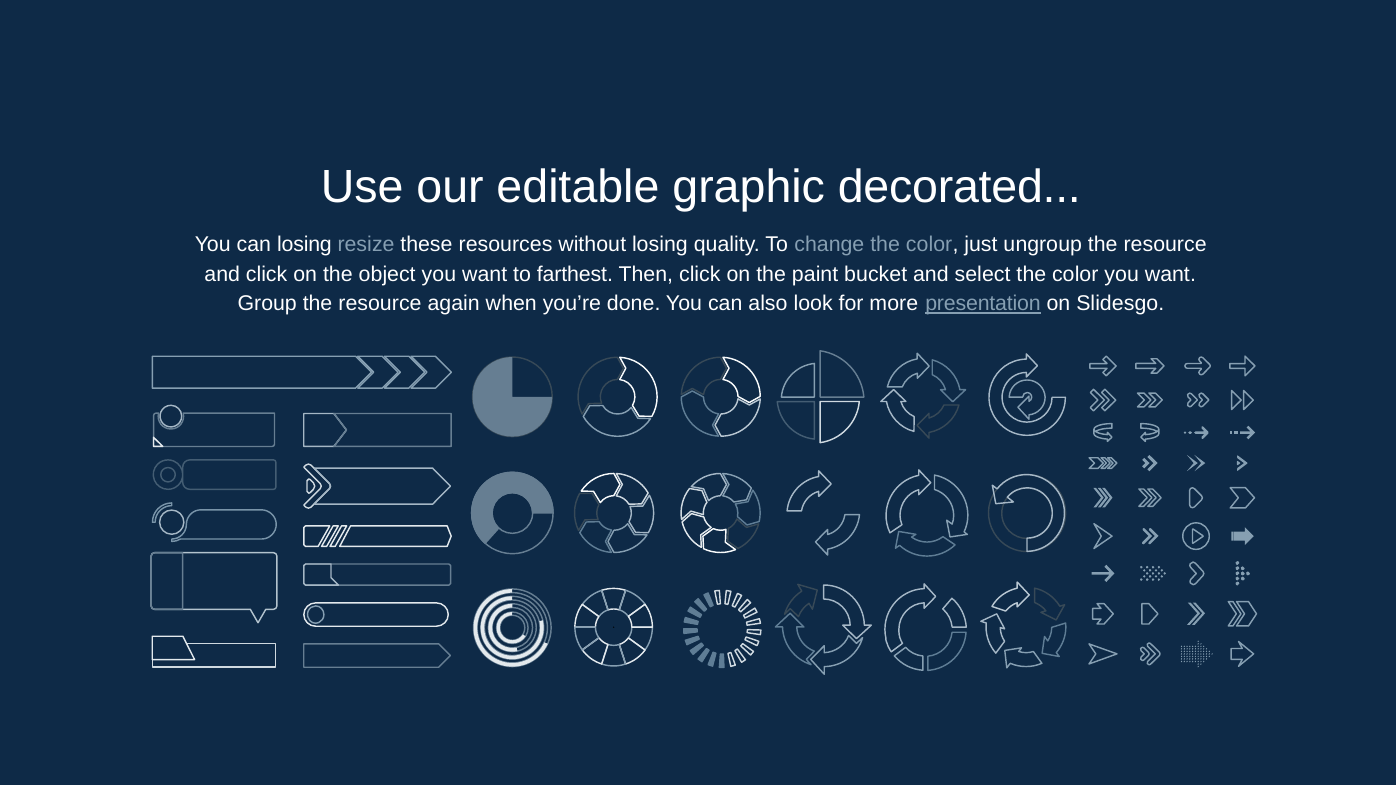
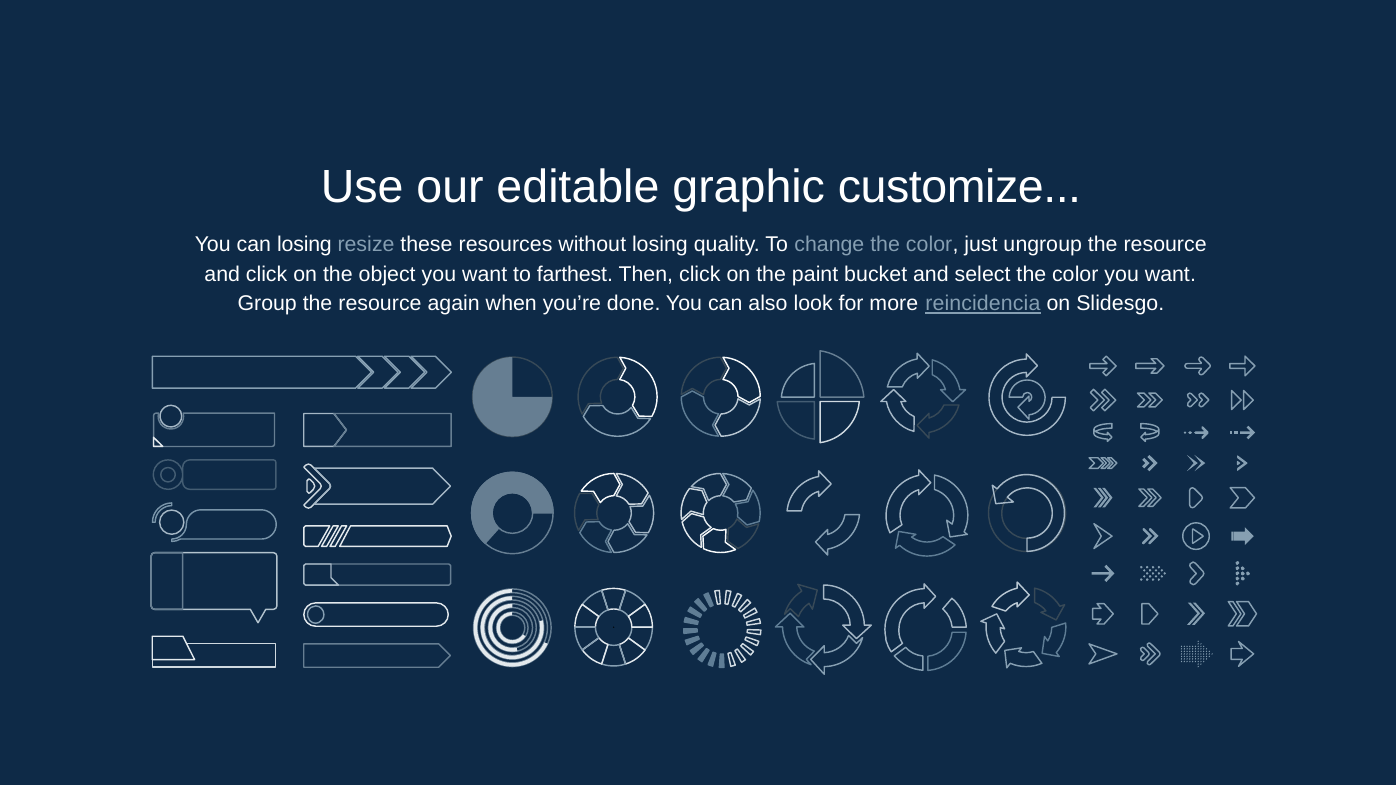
decorated: decorated -> customize
presentation: presentation -> reincidencia
